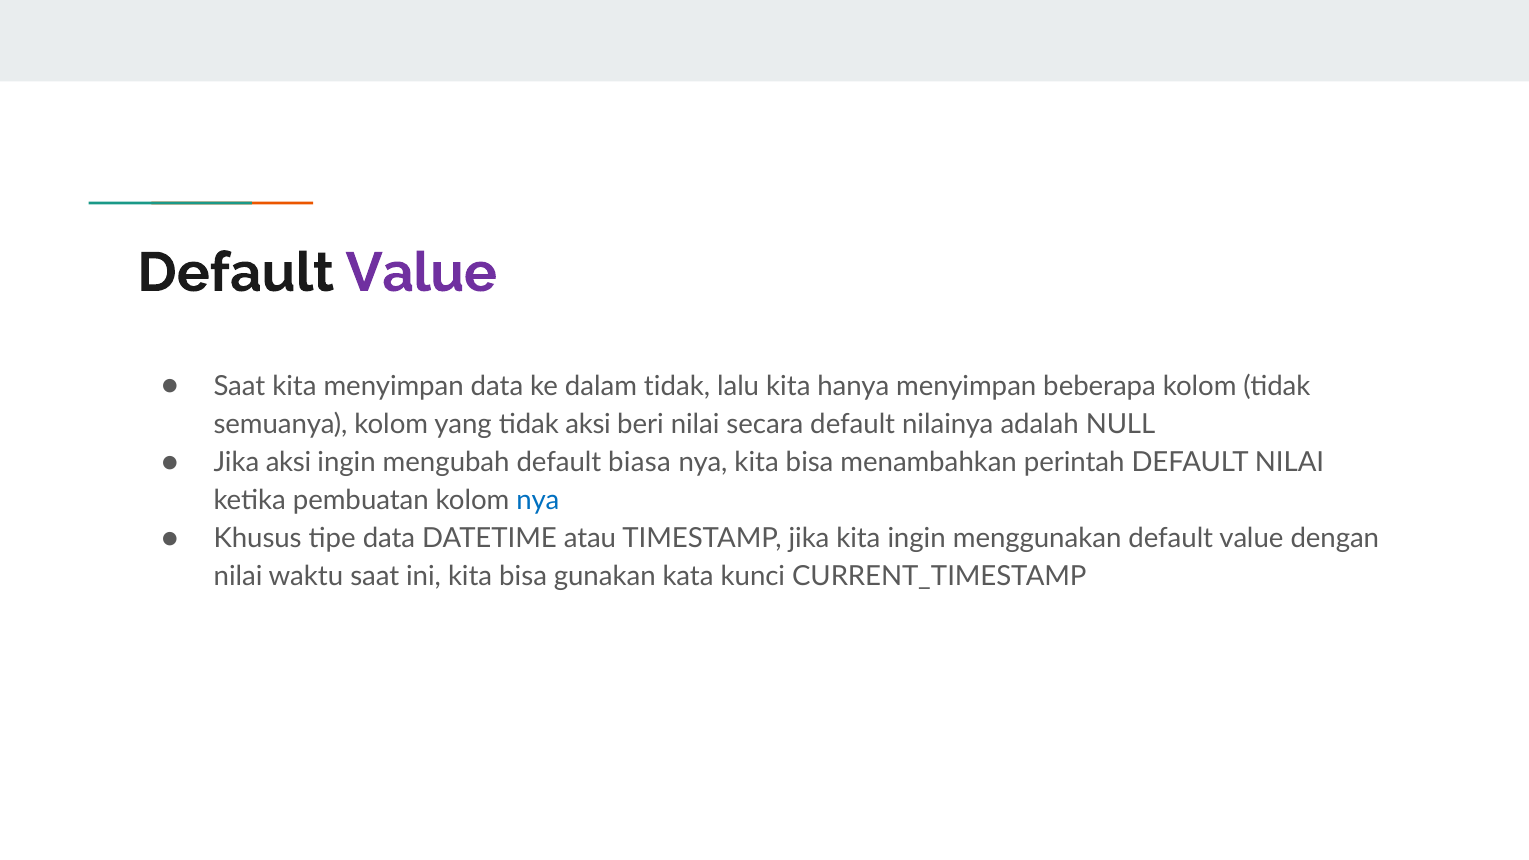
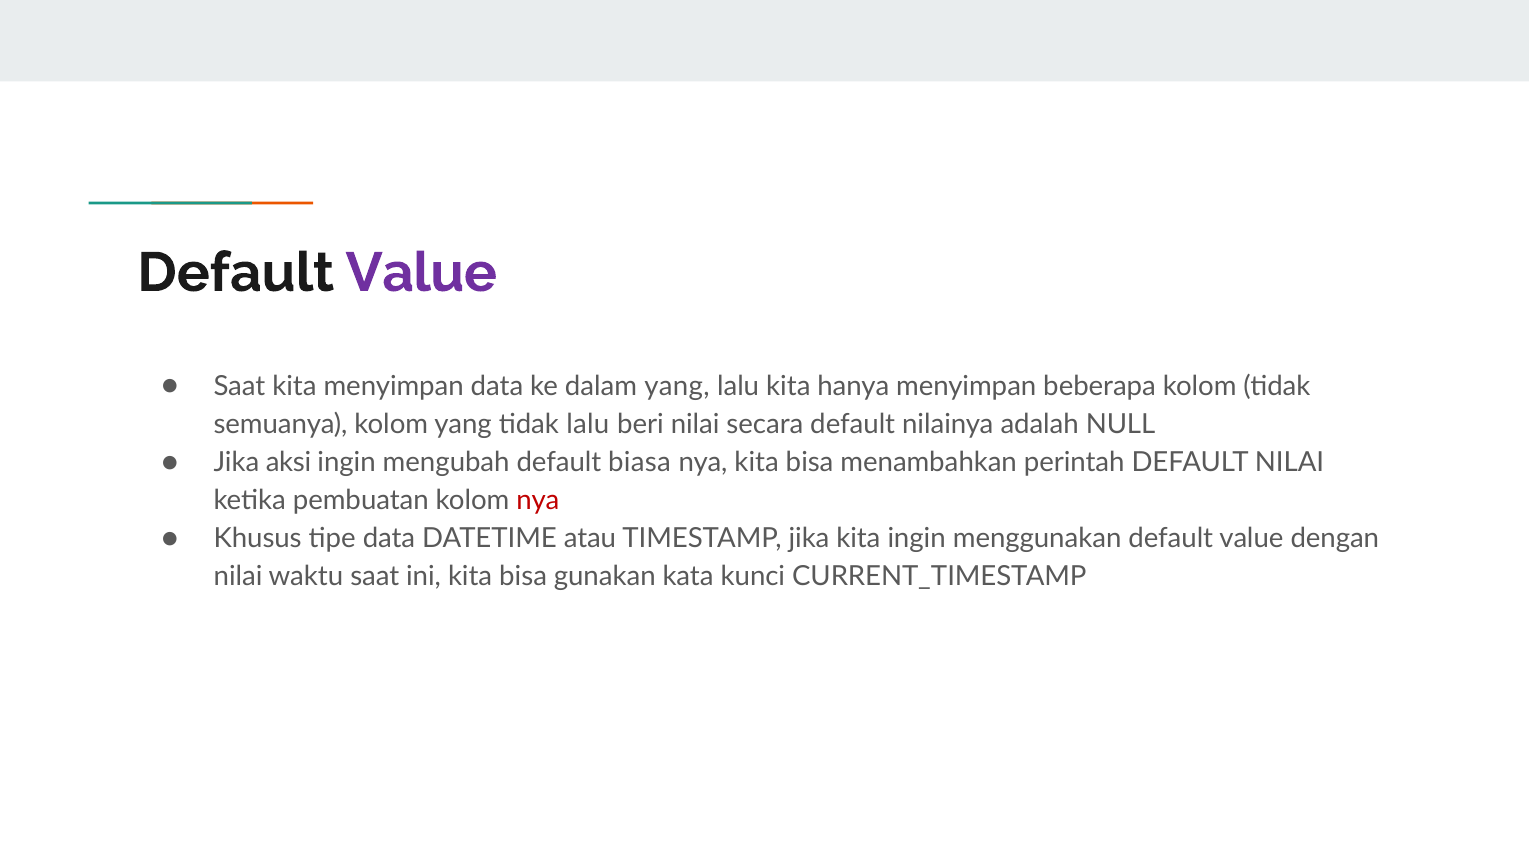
dalam tidak: tidak -> yang
tidak aksi: aksi -> lalu
nya at (538, 501) colour: blue -> red
